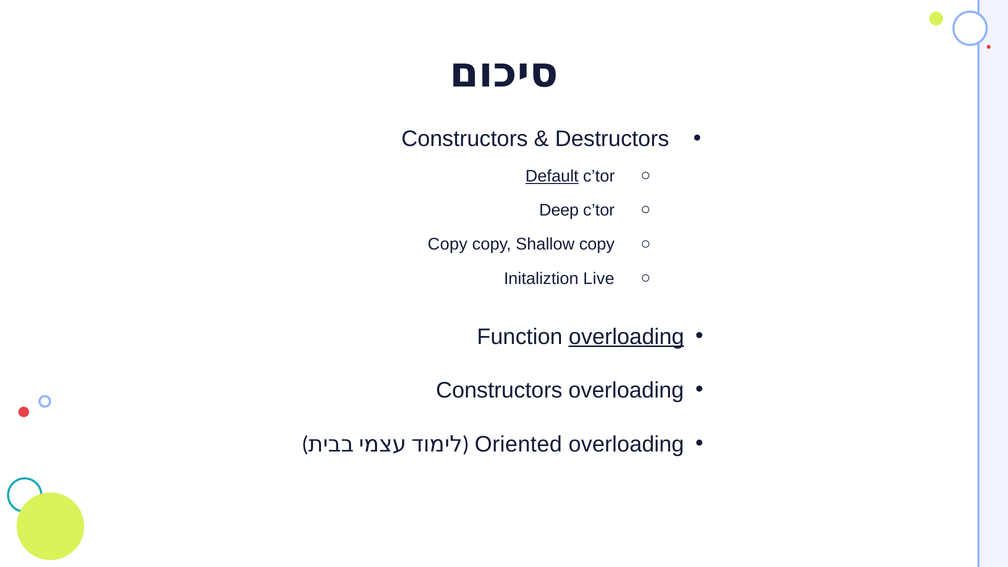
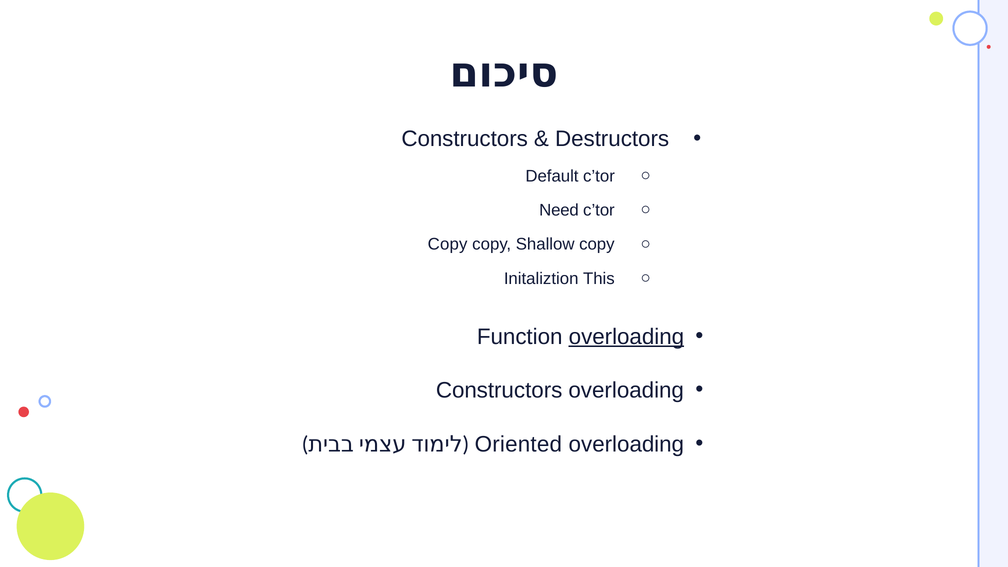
Default underline: present -> none
Deep: Deep -> Need
Live: Live -> This
